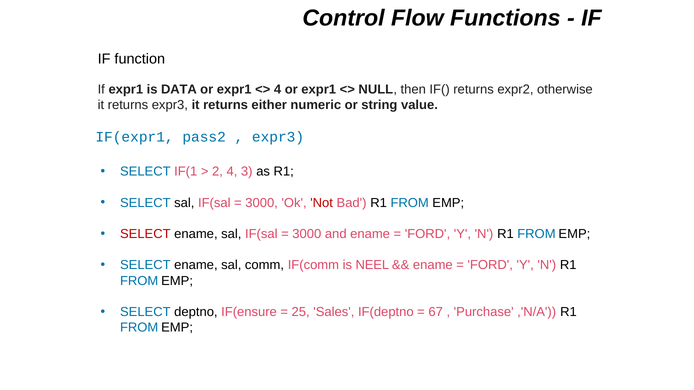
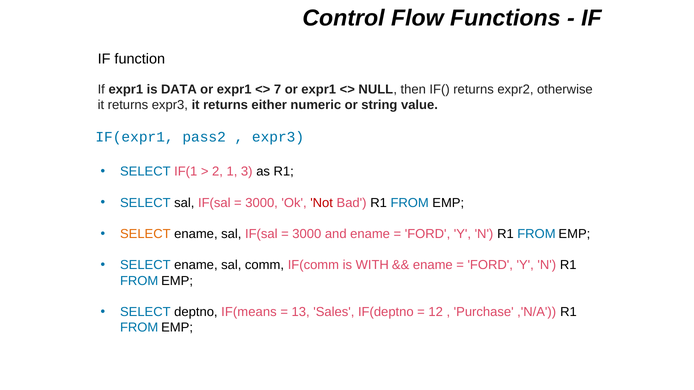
4 at (278, 89): 4 -> 7
2 4: 4 -> 1
SELECT at (145, 234) colour: red -> orange
NEEL: NEEL -> WITH
IF(ensure: IF(ensure -> IF(means
25: 25 -> 13
67: 67 -> 12
